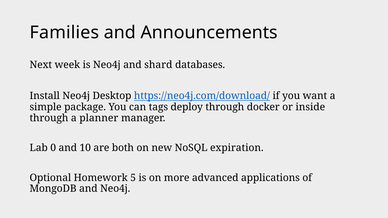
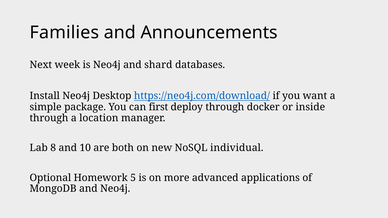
tags: tags -> first
planner: planner -> location
0: 0 -> 8
expiration: expiration -> individual
